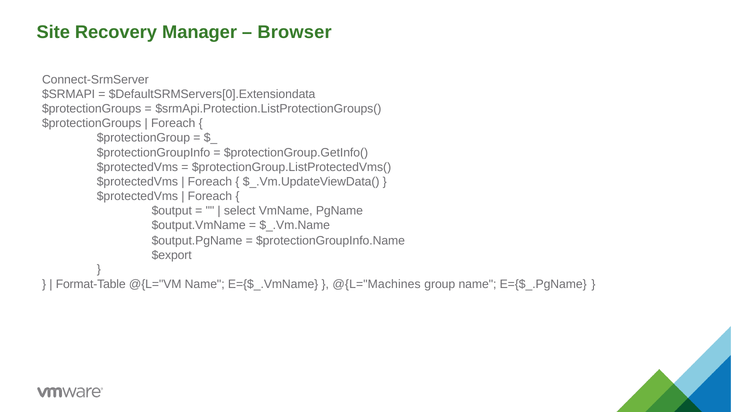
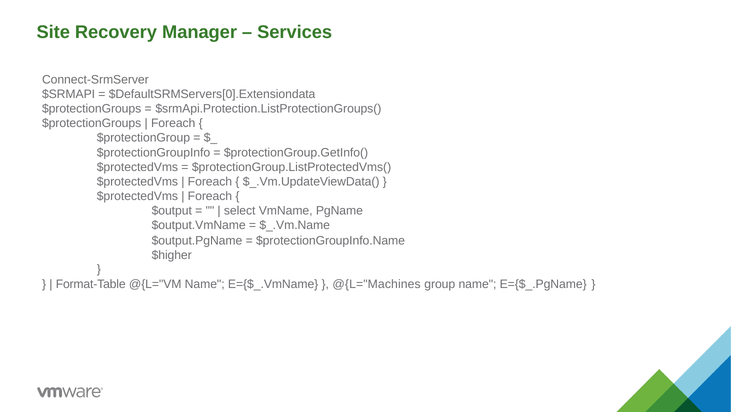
Browser: Browser -> Services
$export: $export -> $higher
